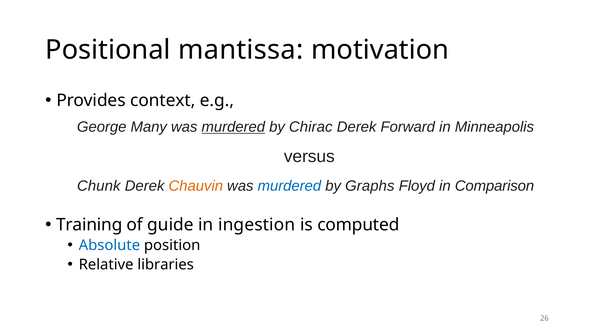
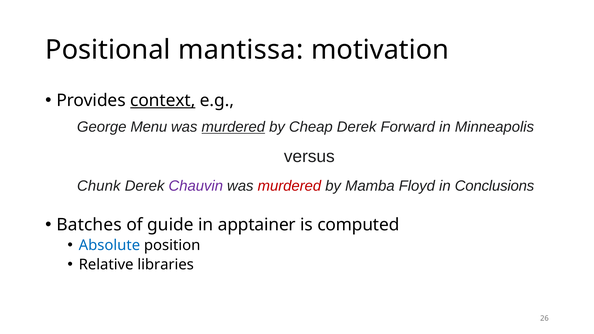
context underline: none -> present
Many: Many -> Menu
Chirac: Chirac -> Cheap
Chauvin colour: orange -> purple
murdered at (289, 186) colour: blue -> red
Graphs: Graphs -> Mamba
Comparison: Comparison -> Conclusions
Training: Training -> Batches
ingestion: ingestion -> apptainer
